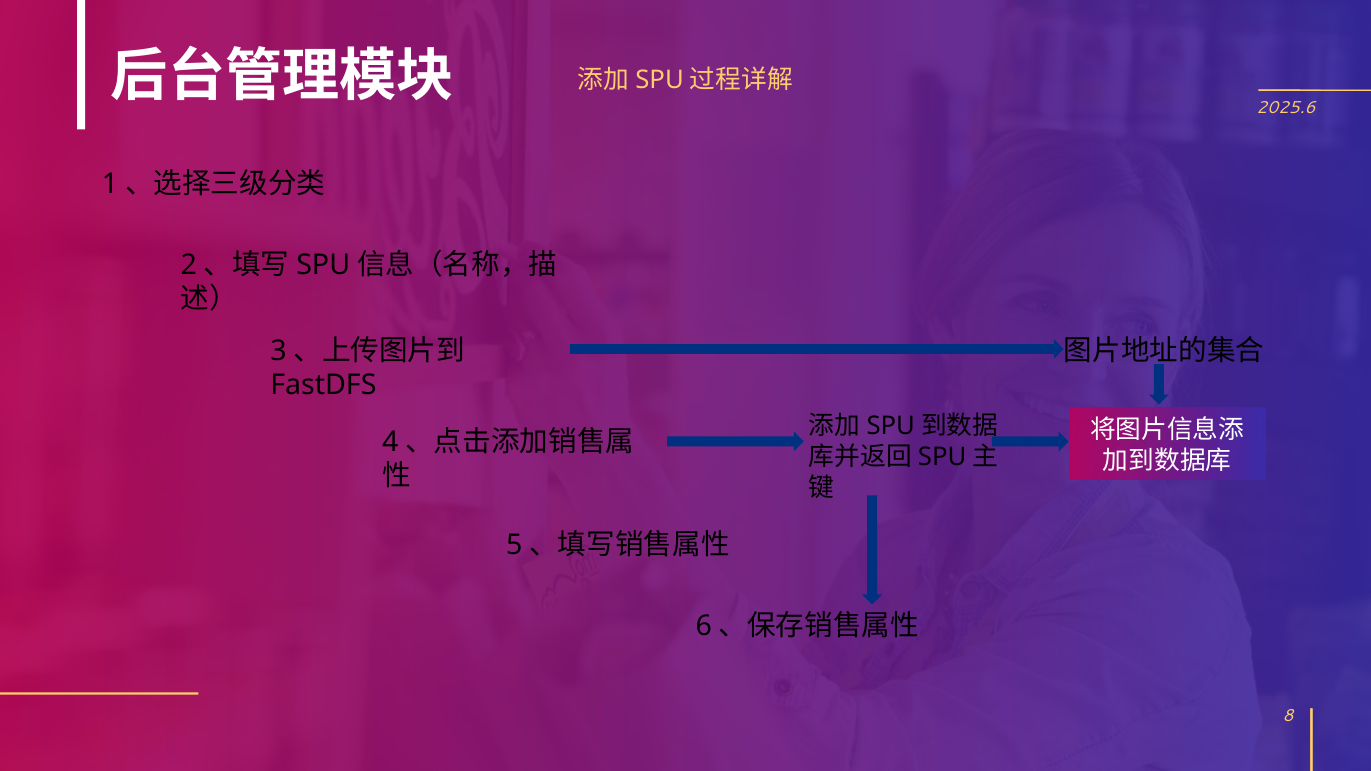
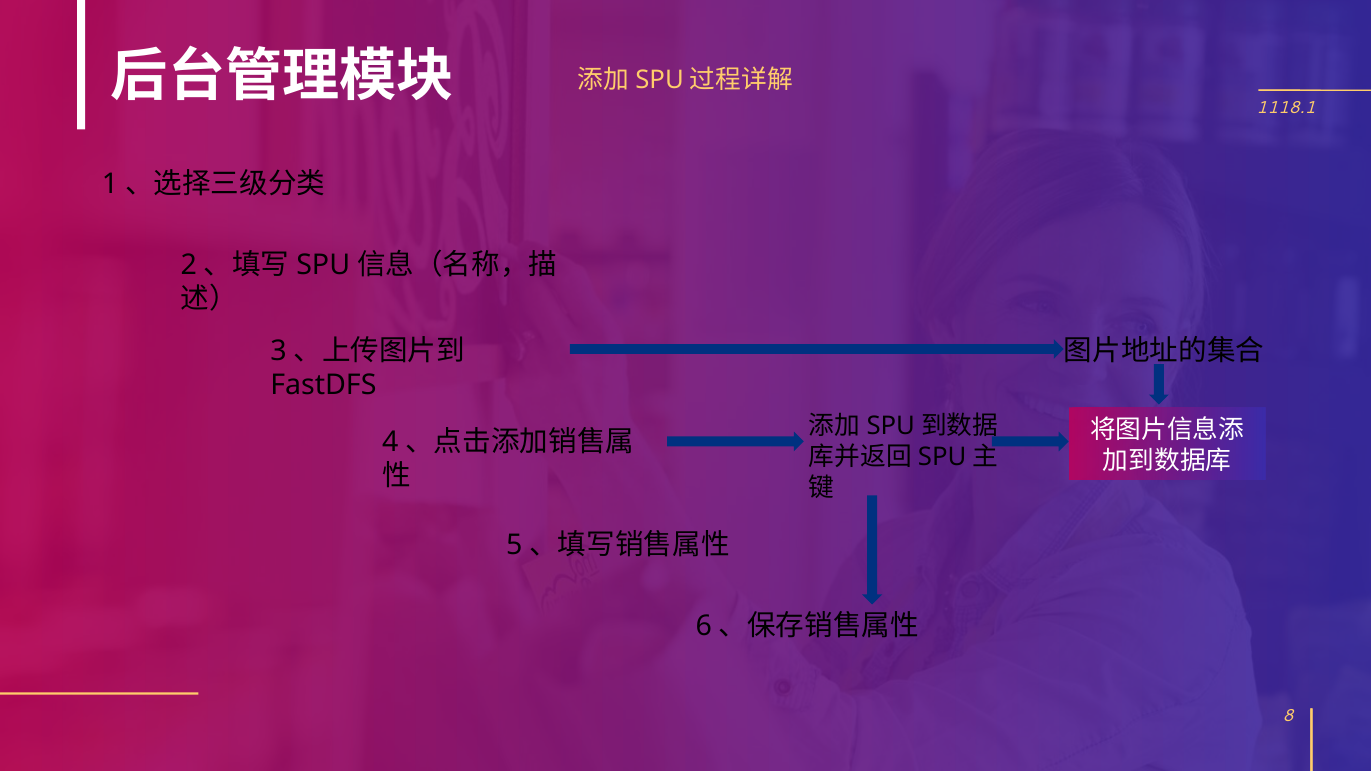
2025.6: 2025.6 -> 1118.1
